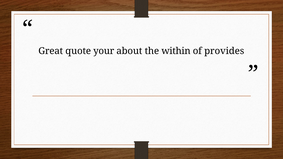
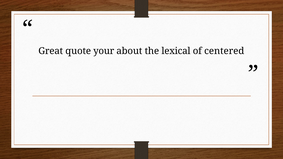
within: within -> lexical
provides: provides -> centered
